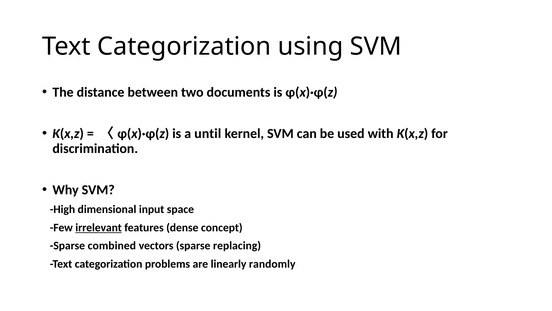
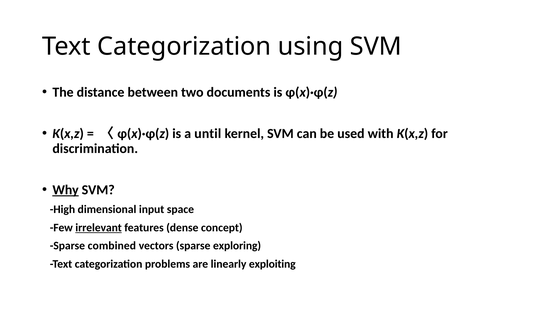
Why underline: none -> present
replacing: replacing -> exploring
randomly: randomly -> exploiting
